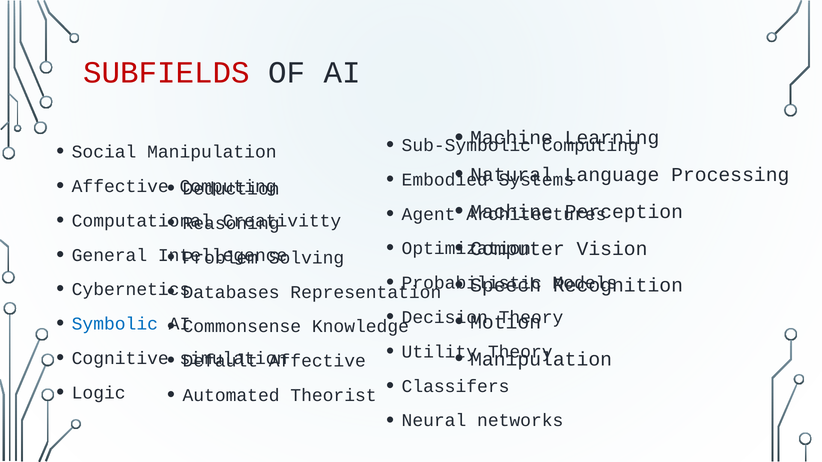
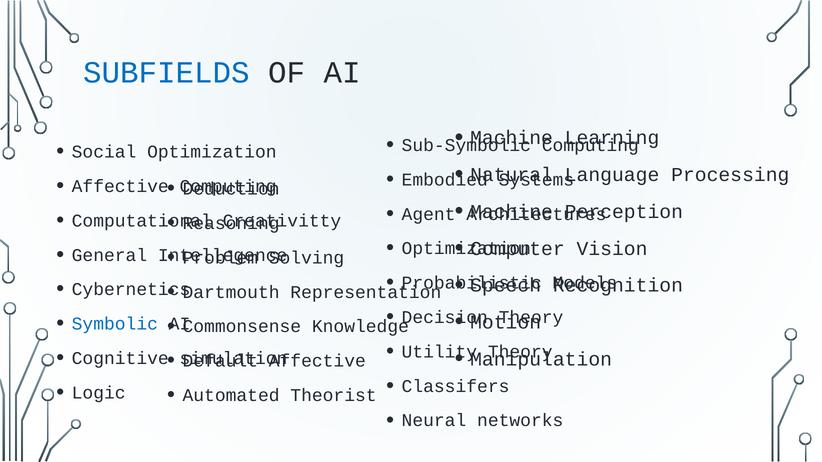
SUBFIELDS colour: red -> blue
Social Manipulation: Manipulation -> Optimization
Databases: Databases -> Dartmouth
